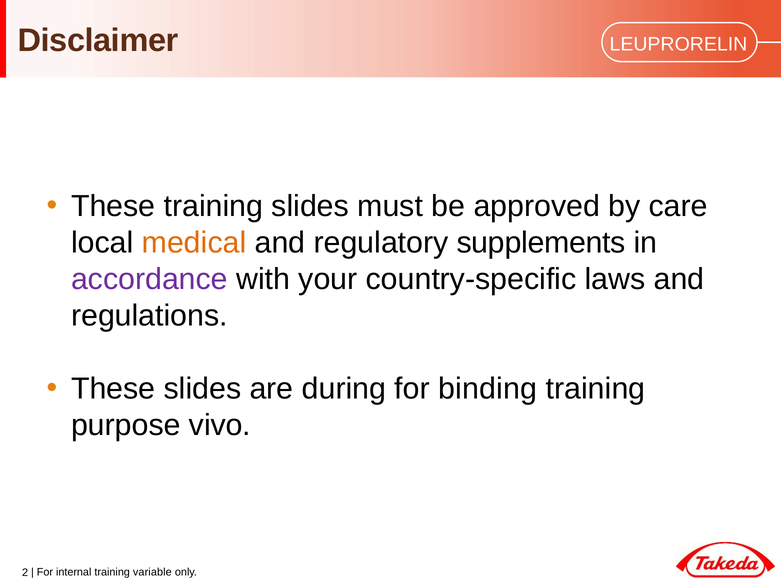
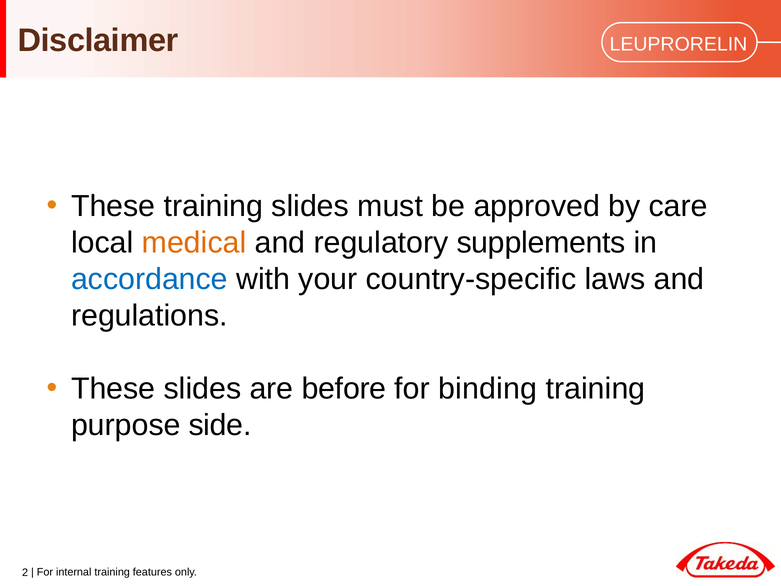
accordance colour: purple -> blue
during: during -> before
vivo: vivo -> side
variable: variable -> features
